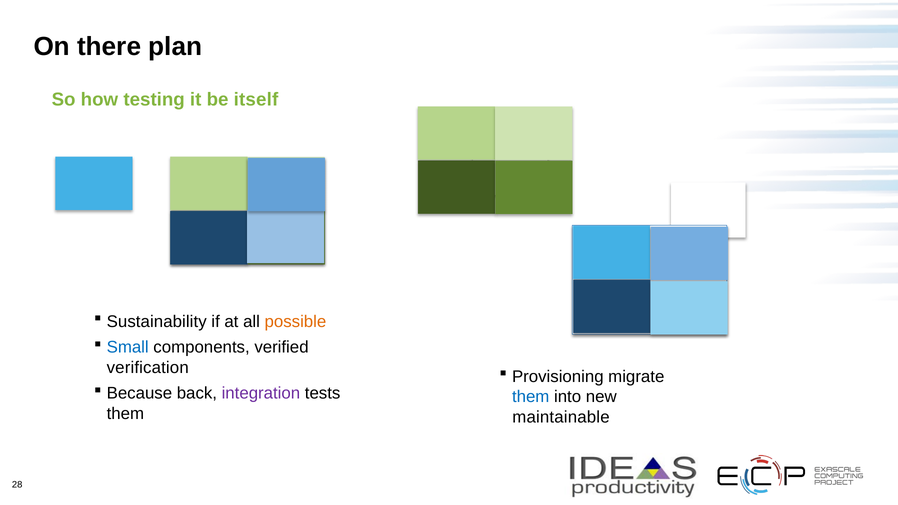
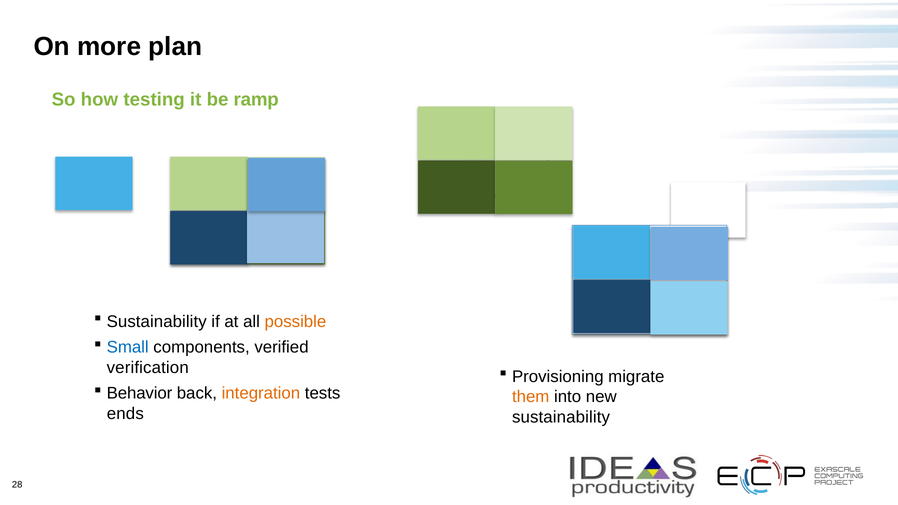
there: there -> more
itself: itself -> ramp
Because: Because -> Behavior
integration colour: purple -> orange
them at (531, 397) colour: blue -> orange
them at (125, 414): them -> ends
maintainable at (561, 417): maintainable -> sustainability
